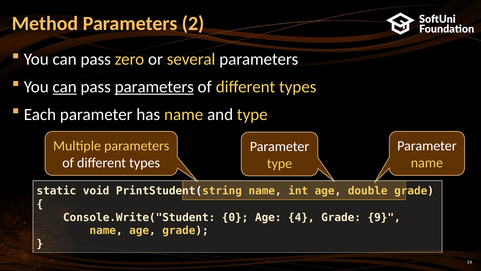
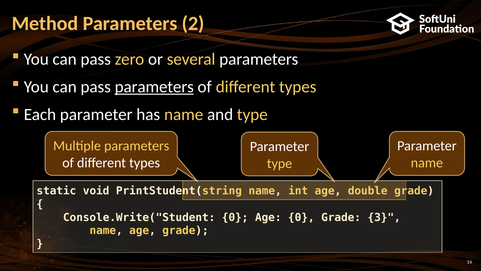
can at (65, 87) underline: present -> none
Age 4: 4 -> 0
9: 9 -> 3
